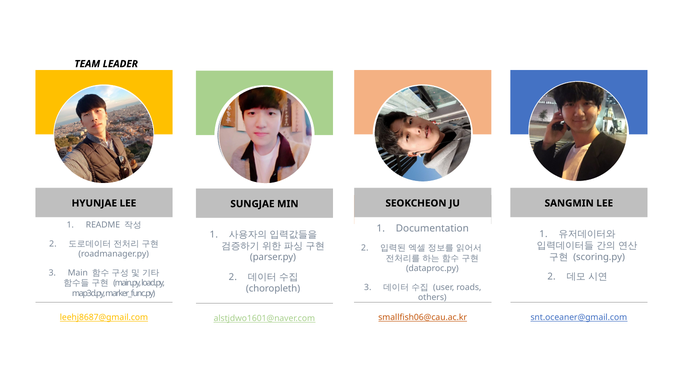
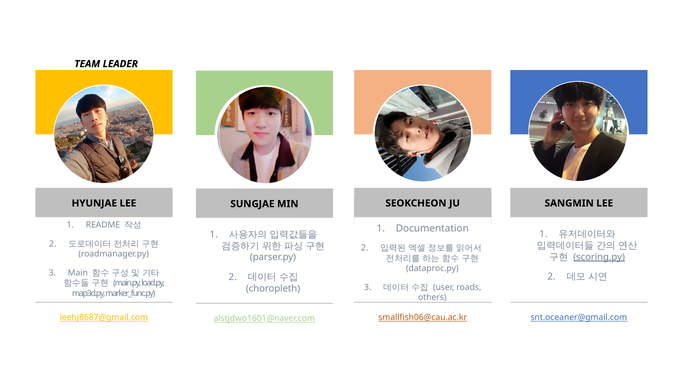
scoring.py underline: none -> present
